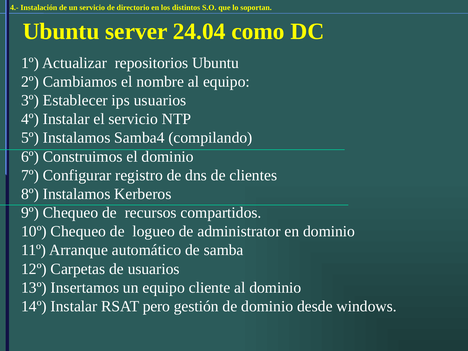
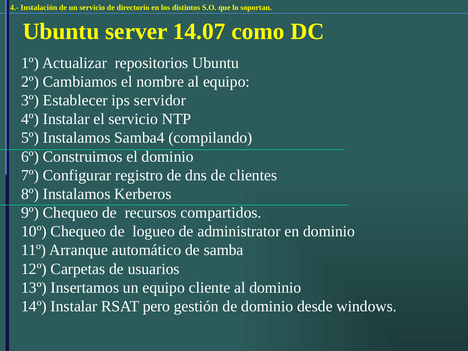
24.04: 24.04 -> 14.07
ips usuarios: usuarios -> servidor
